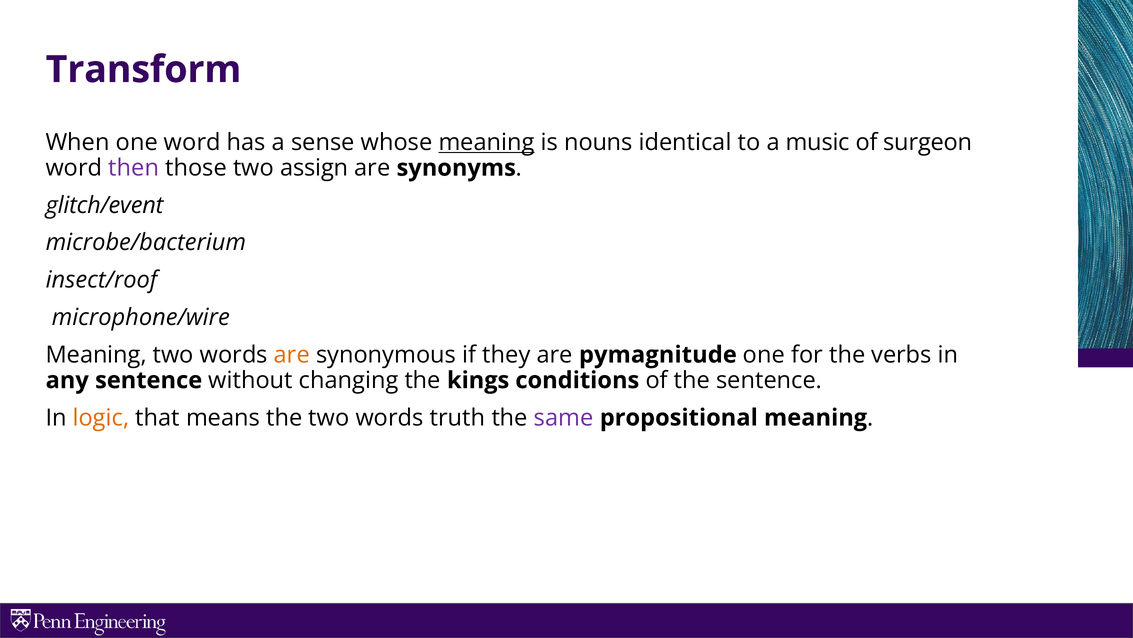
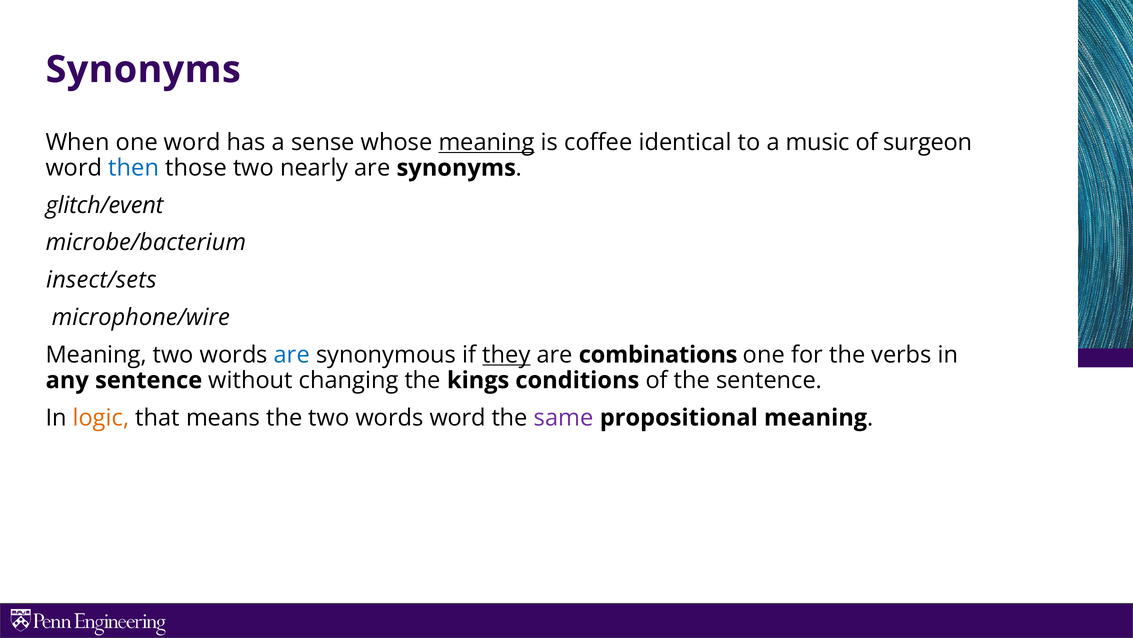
Transform at (143, 70): Transform -> Synonyms
nouns: nouns -> coffee
then colour: purple -> blue
assign: assign -> nearly
insect/roof: insect/roof -> insect/sets
are at (292, 354) colour: orange -> blue
they underline: none -> present
pymagnitude: pymagnitude -> combinations
words truth: truth -> word
